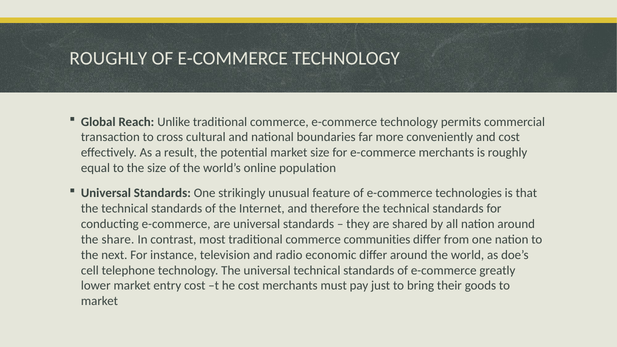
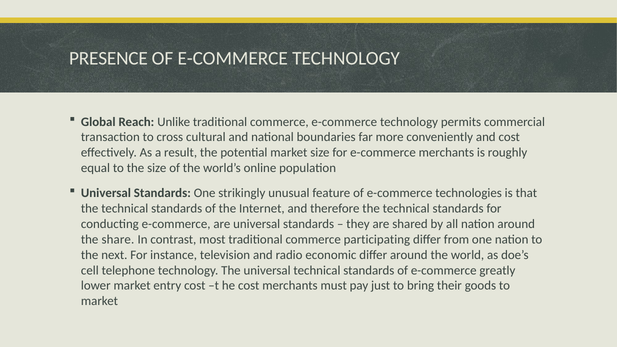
ROUGHLY at (108, 58): ROUGHLY -> PRESENCE
communities: communities -> participating
